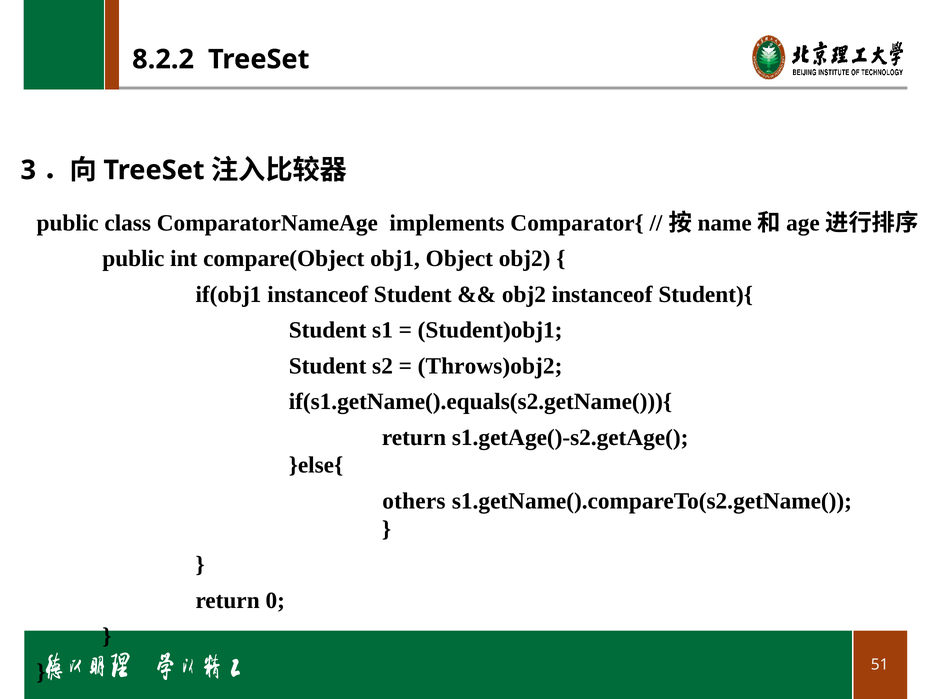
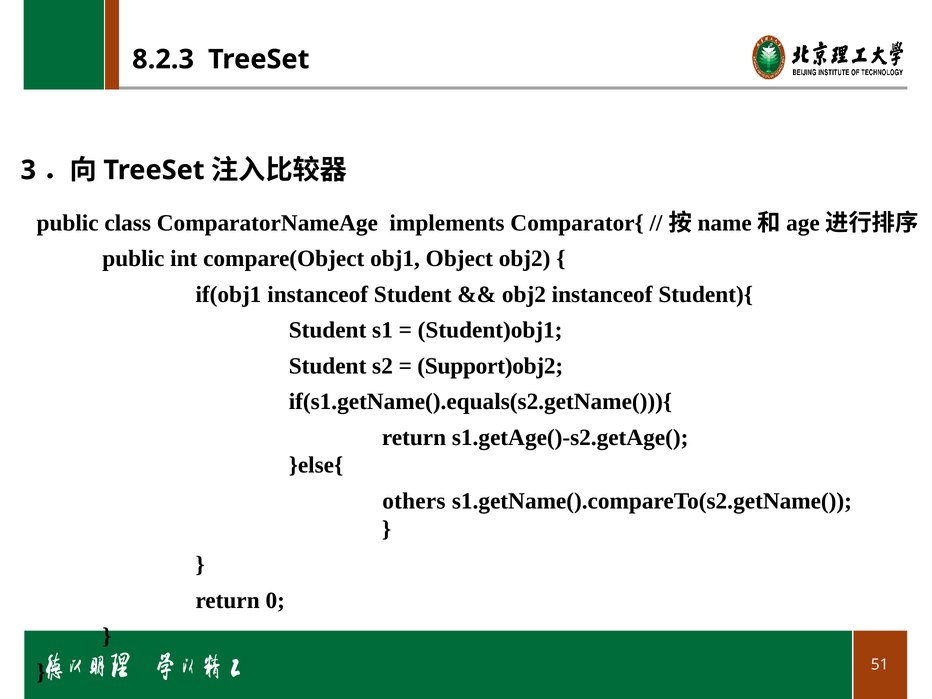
8.2.2: 8.2.2 -> 8.2.3
Throws)obj2: Throws)obj2 -> Support)obj2
